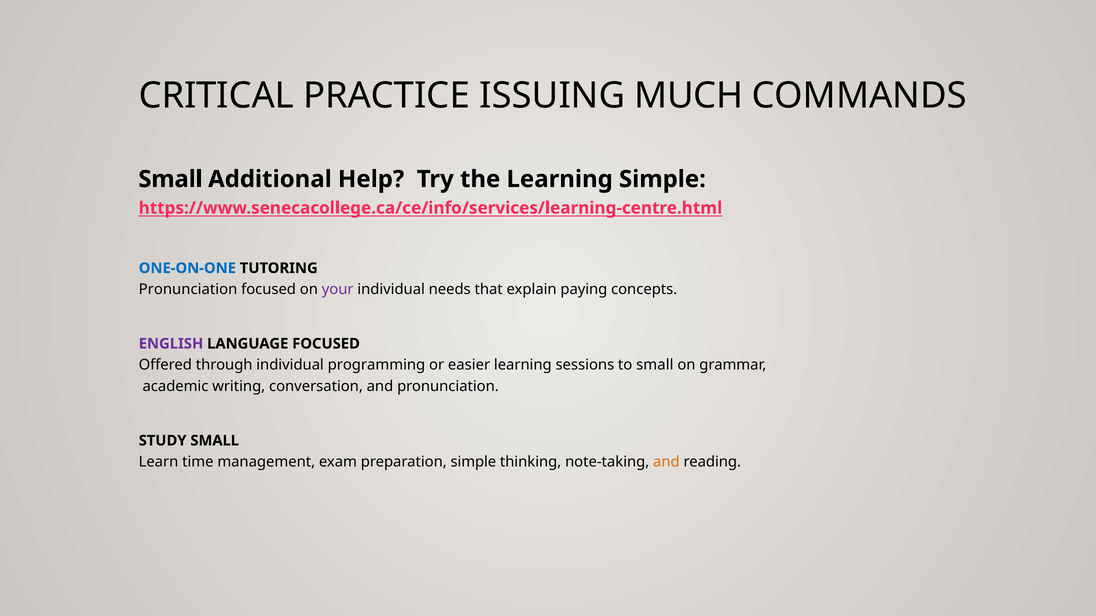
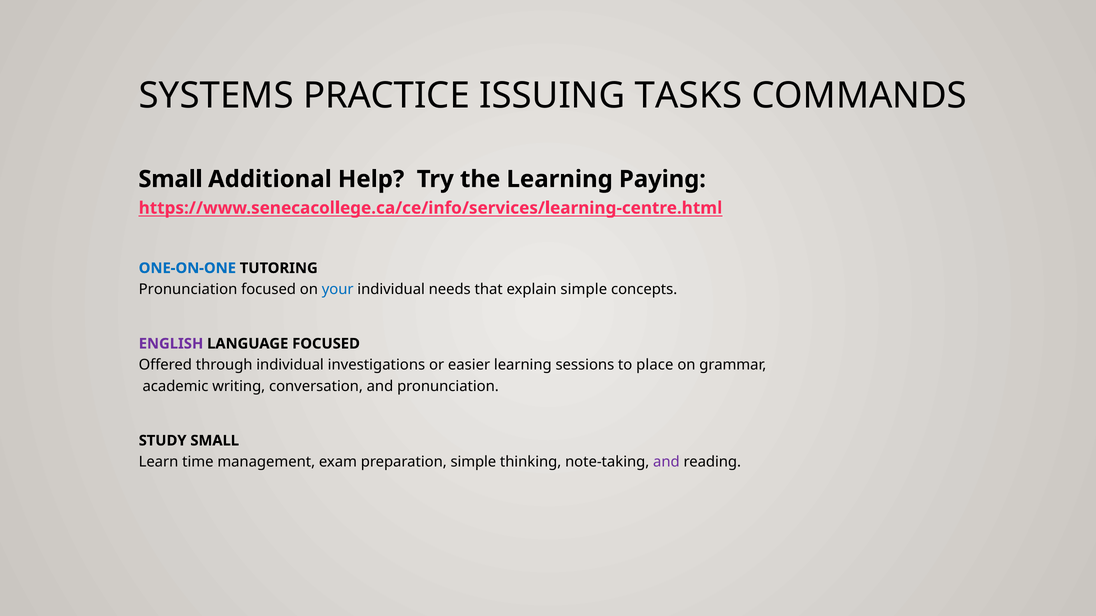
CRITICAL: CRITICAL -> SYSTEMS
MUCH: MUCH -> TASKS
Learning Simple: Simple -> Paying
your colour: purple -> blue
explain paying: paying -> simple
programming: programming -> investigations
to small: small -> place
and at (666, 462) colour: orange -> purple
